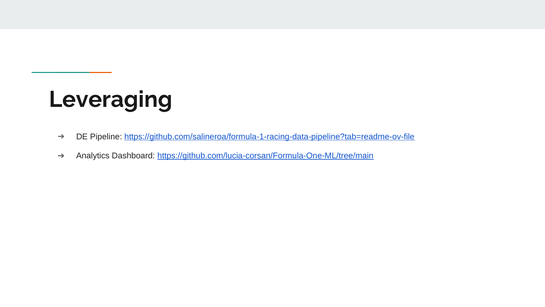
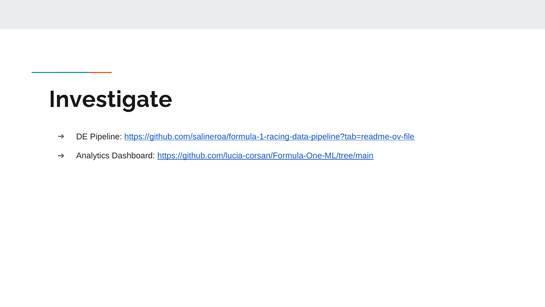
Leveraging: Leveraging -> Investigate
